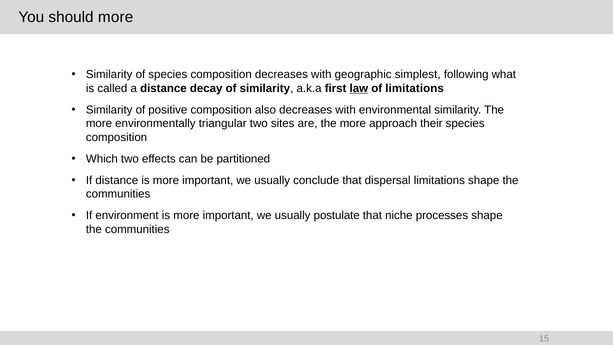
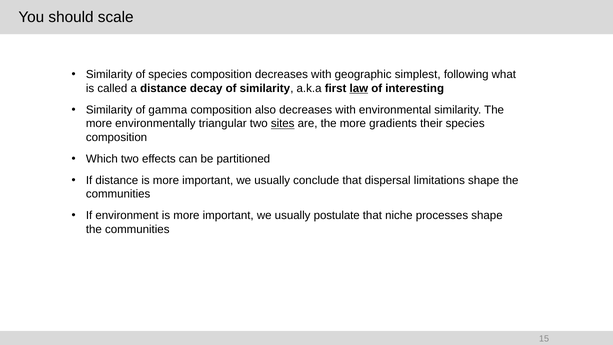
should more: more -> scale
of limitations: limitations -> interesting
positive: positive -> gamma
sites underline: none -> present
approach: approach -> gradients
